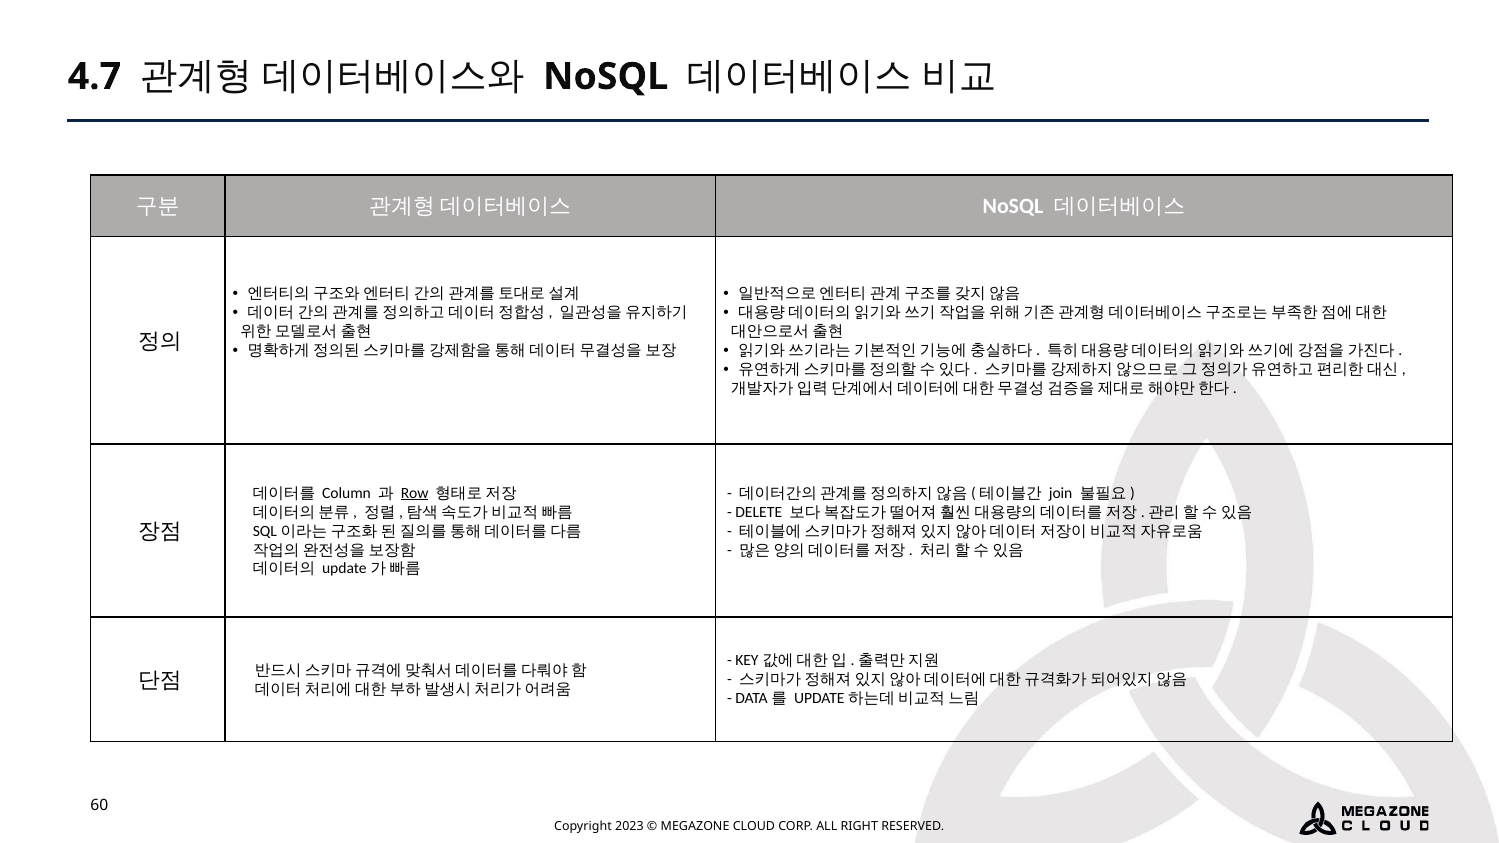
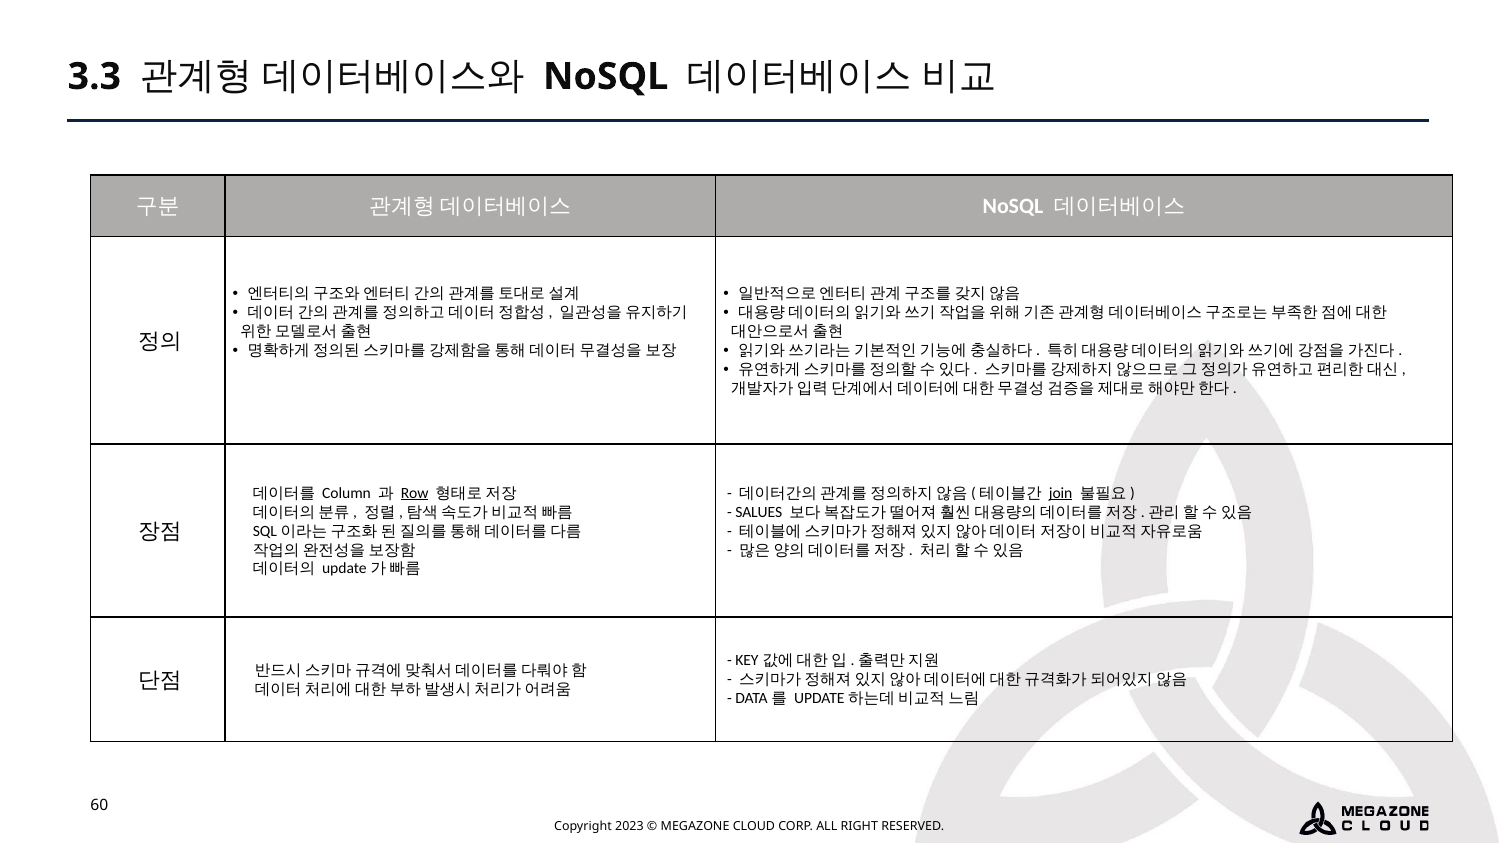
4.7: 4.7 -> 3.3
join underline: none -> present
DELETE: DELETE -> SALUES
